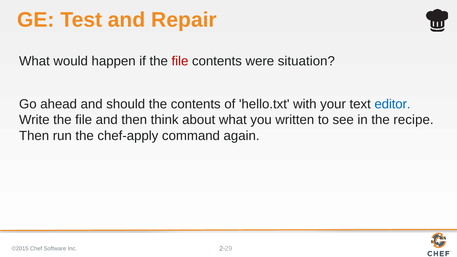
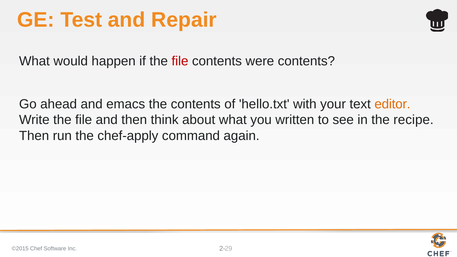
were situation: situation -> contents
should: should -> emacs
editor colour: blue -> orange
